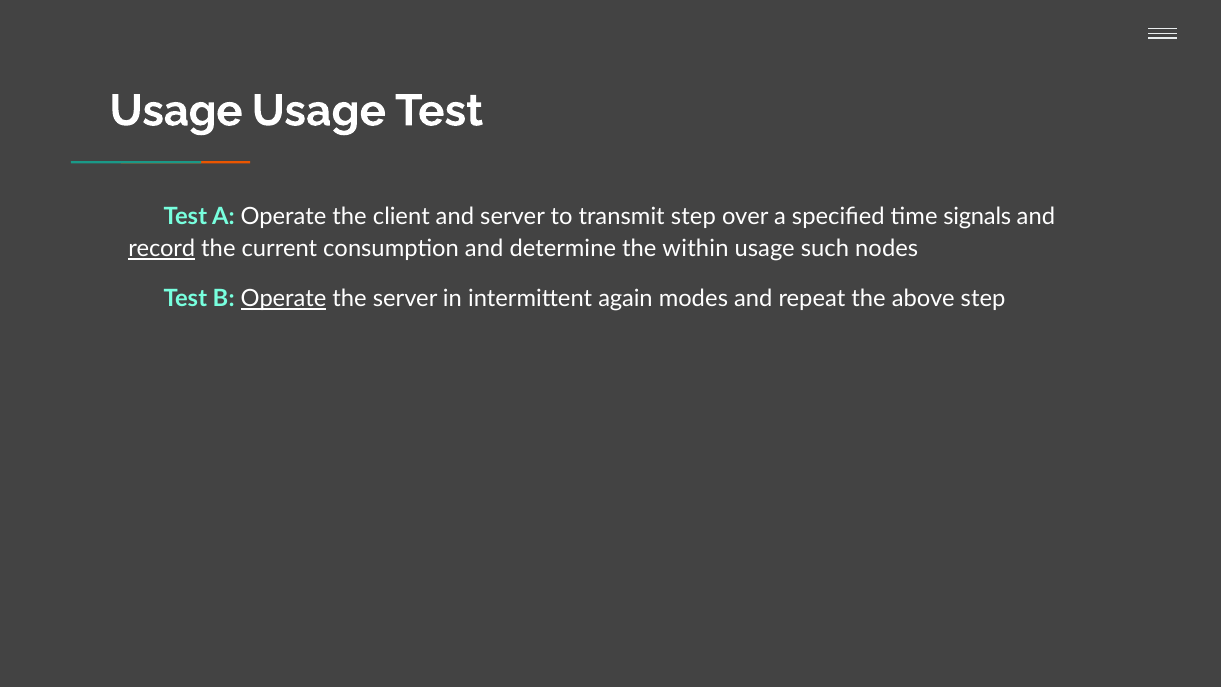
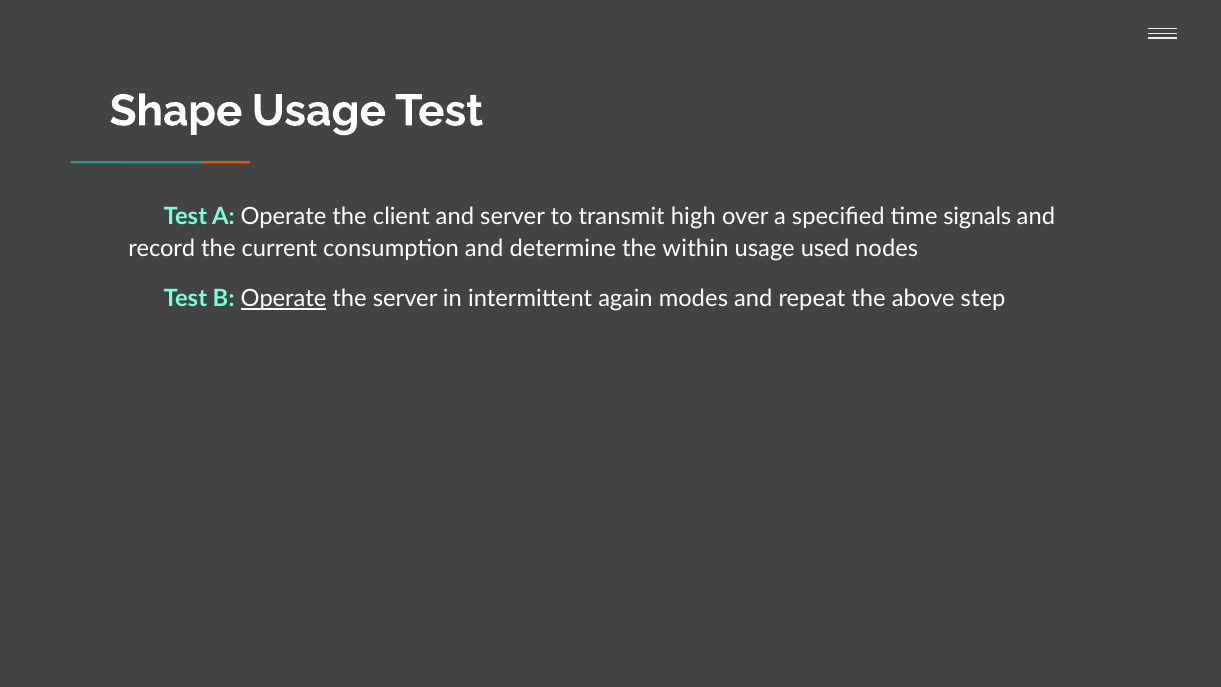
Usage at (176, 111): Usage -> Shape
transmit step: step -> high
record underline: present -> none
such: such -> used
